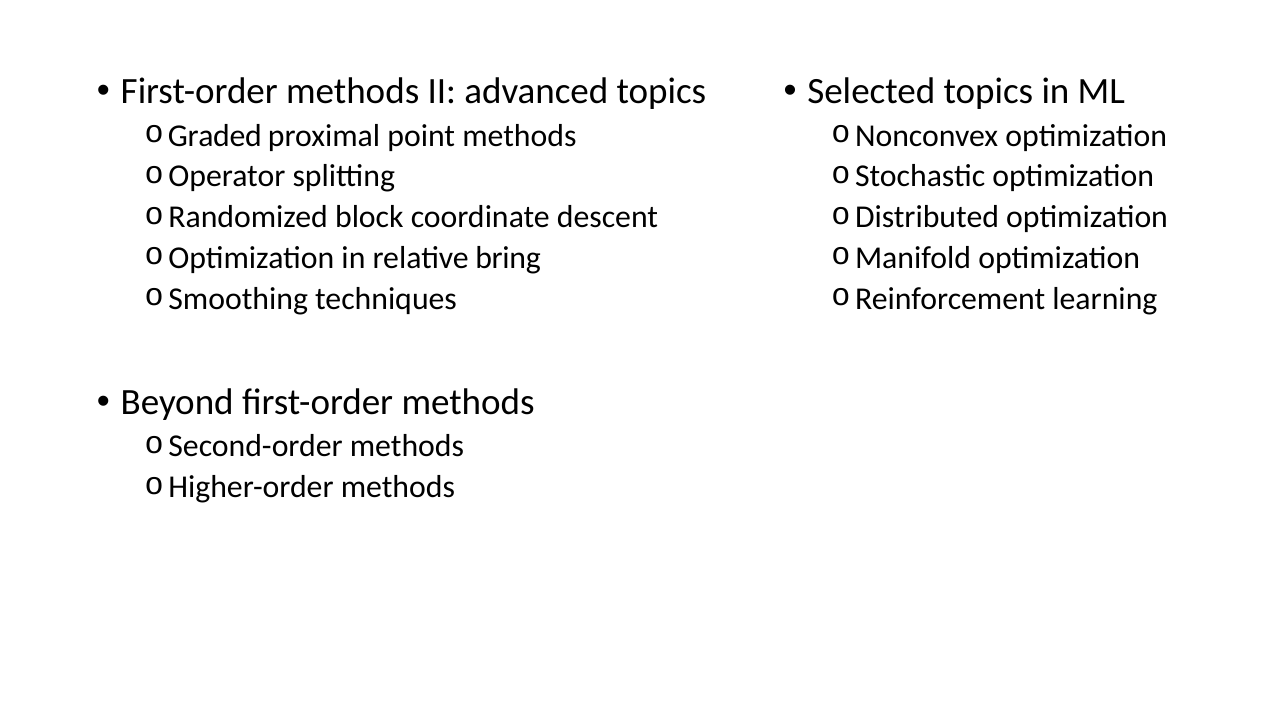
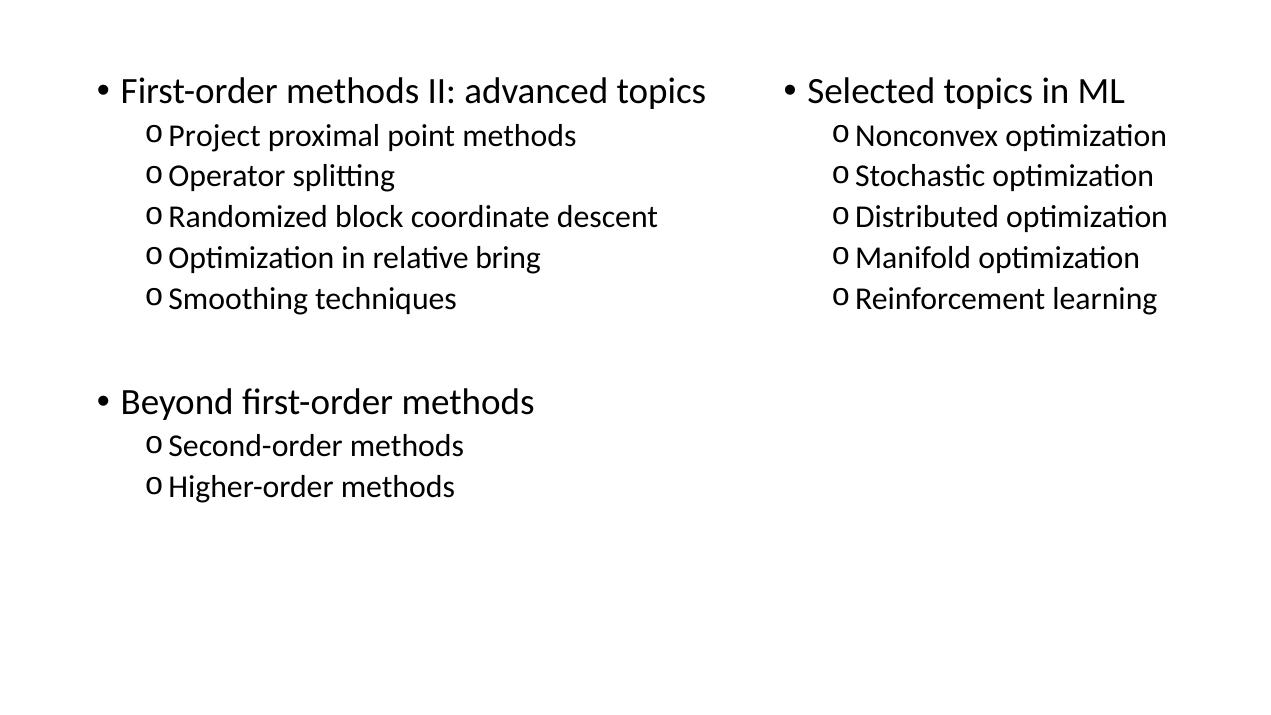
Graded: Graded -> Project
